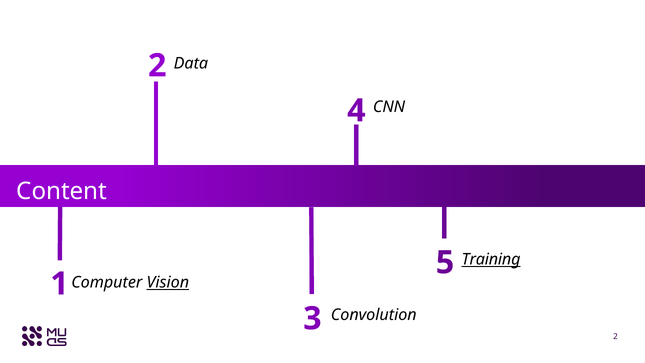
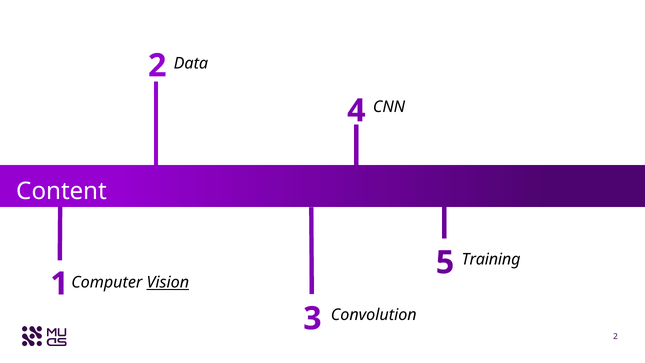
Training underline: present -> none
